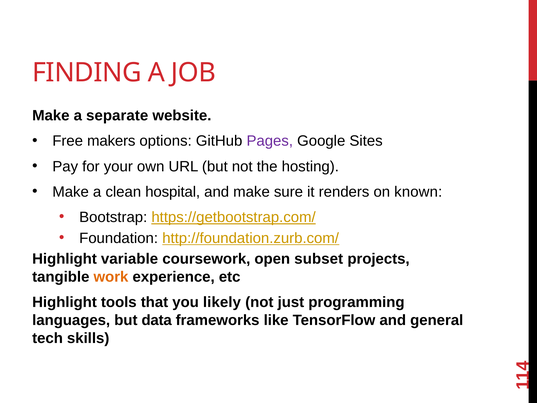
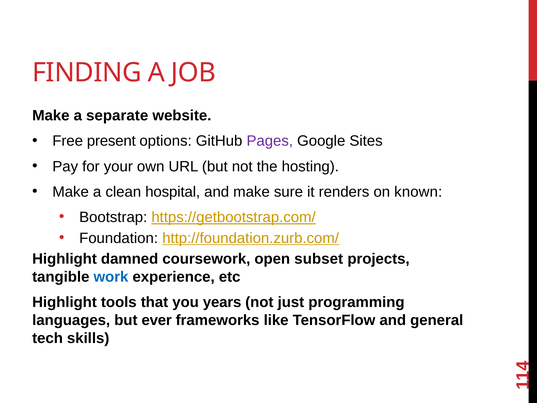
makers: makers -> present
variable: variable -> damned
work colour: orange -> blue
likely: likely -> years
data: data -> ever
